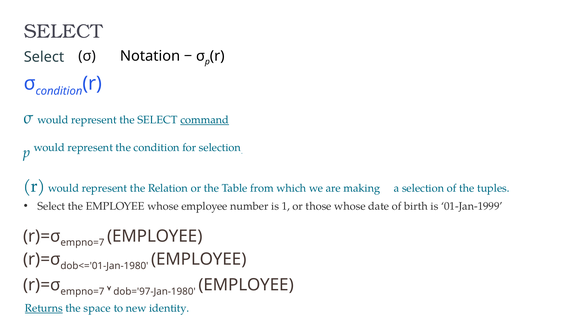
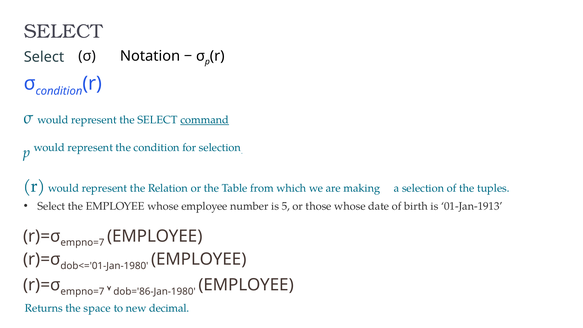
1: 1 -> 5
01-Jan-1999: 01-Jan-1999 -> 01-Jan-1913
dob='97-Jan-1980: dob='97-Jan-1980 -> dob='86-Jan-1980
Returns underline: present -> none
identity: identity -> decimal
